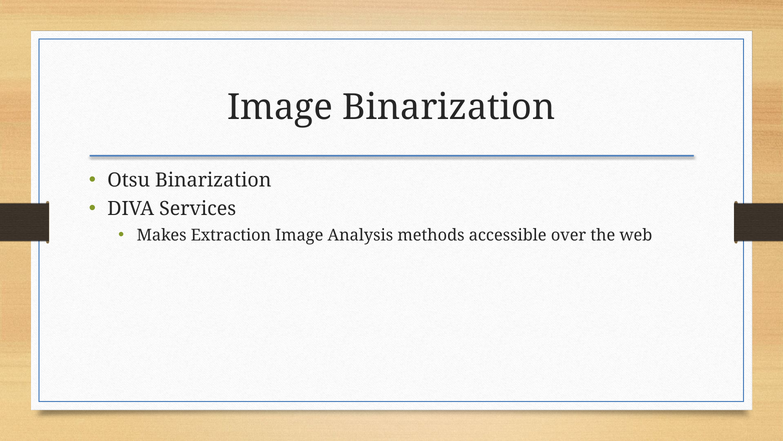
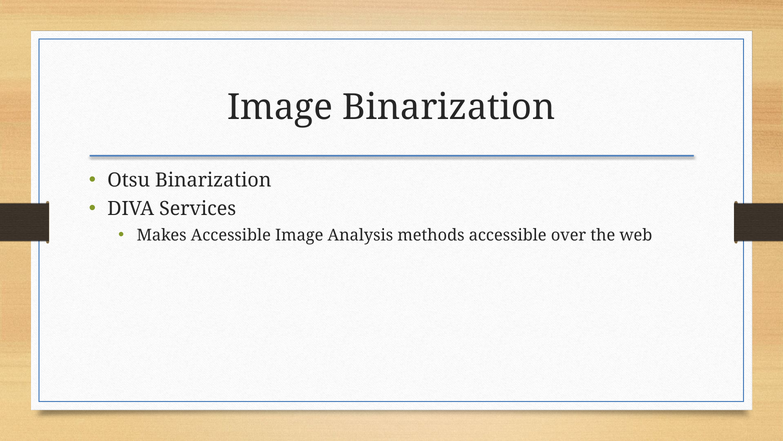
Makes Extraction: Extraction -> Accessible
